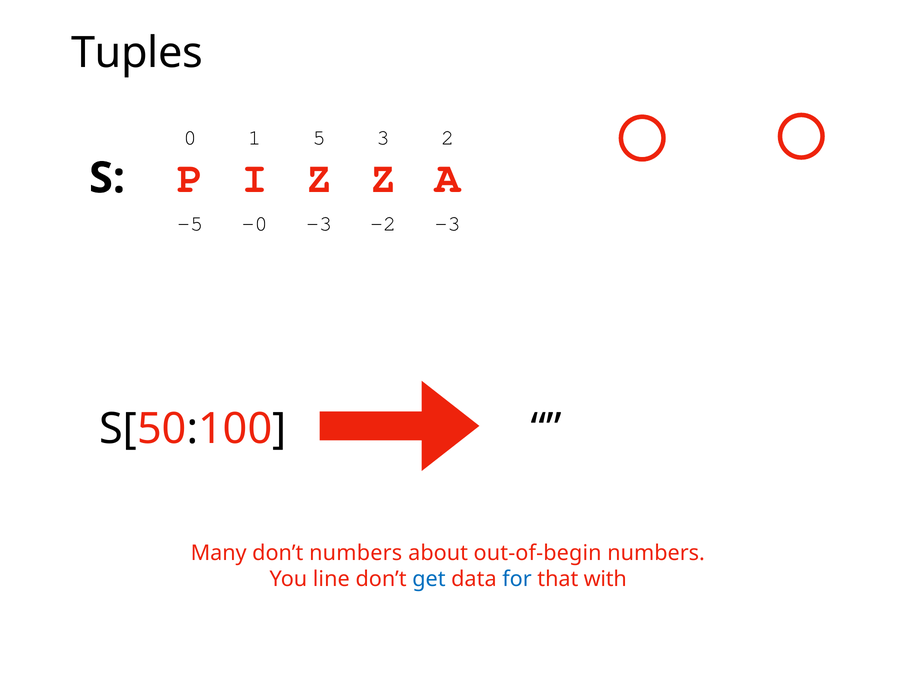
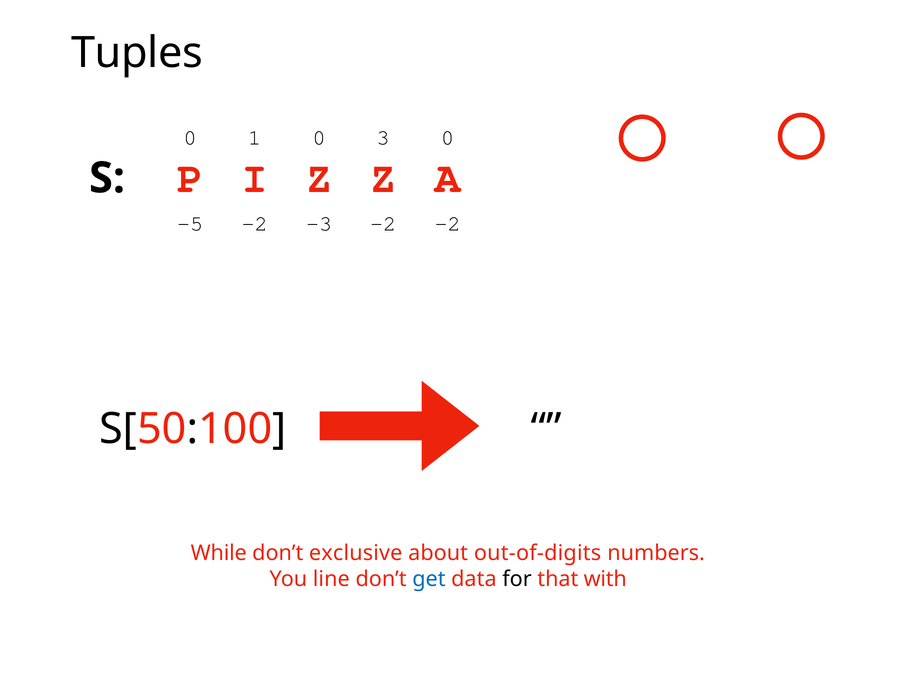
1 5: 5 -> 0
3 2: 2 -> 0
-5 -0: -0 -> -2
-2 -3: -3 -> -2
Many: Many -> While
don’t numbers: numbers -> exclusive
out-of-begin: out-of-begin -> out-of-digits
for colour: blue -> black
